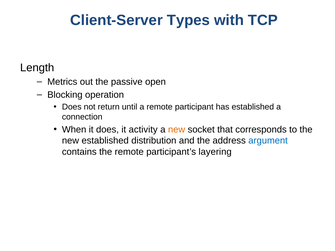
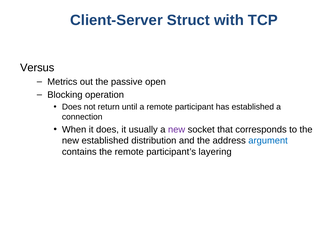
Types: Types -> Struct
Length: Length -> Versus
activity: activity -> usually
new at (177, 130) colour: orange -> purple
